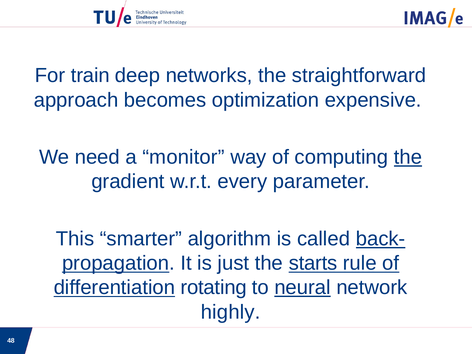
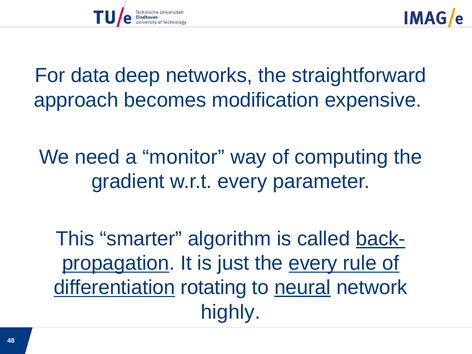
train: train -> data
optimization: optimization -> modification
the at (408, 157) underline: present -> none
the starts: starts -> every
